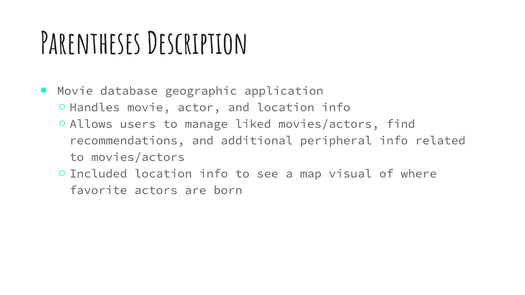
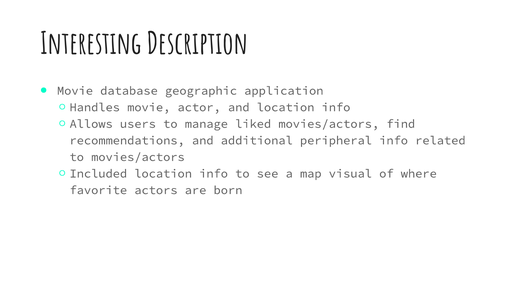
Parentheses: Parentheses -> Interesting
